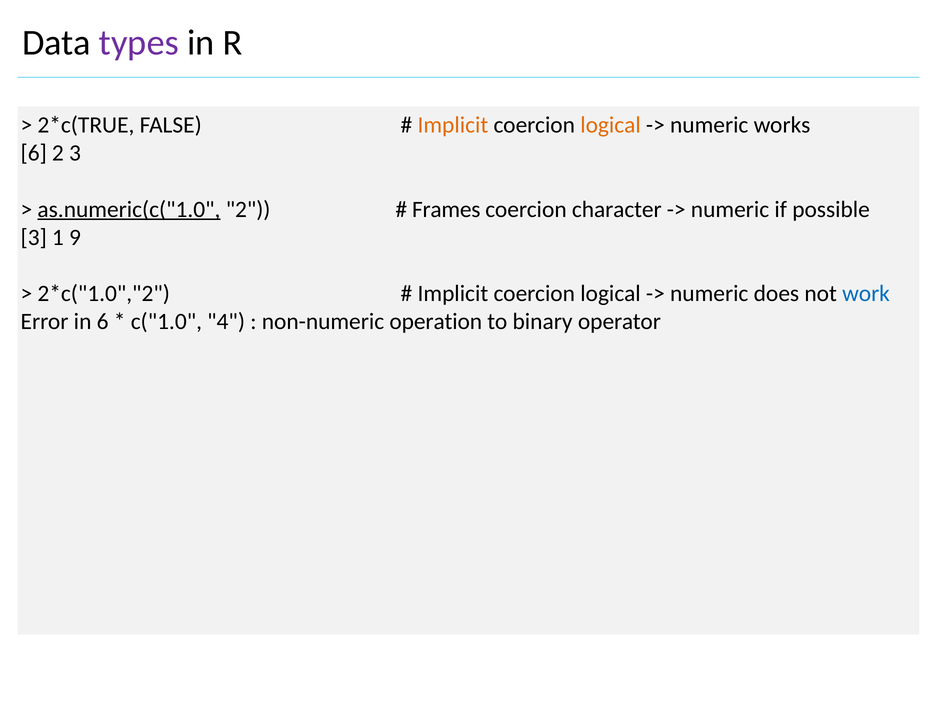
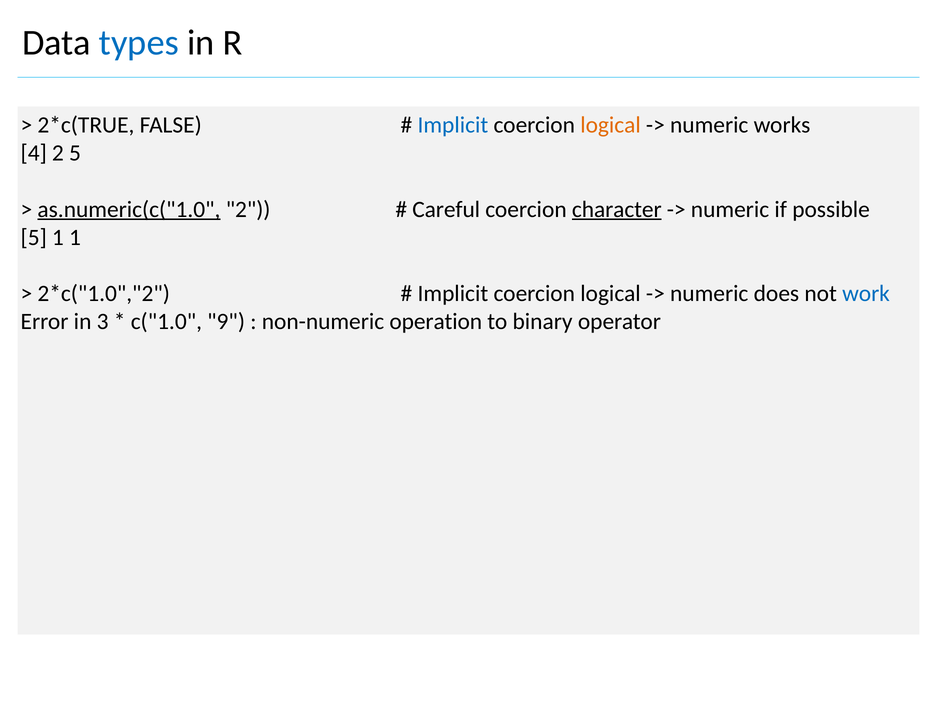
types colour: purple -> blue
Implicit at (453, 125) colour: orange -> blue
6 at (34, 153): 6 -> 4
2 3: 3 -> 5
Frames: Frames -> Careful
character underline: none -> present
3 at (34, 238): 3 -> 5
1 9: 9 -> 1
in 6: 6 -> 3
4: 4 -> 9
